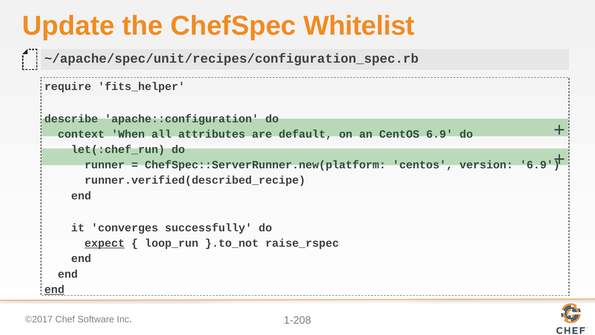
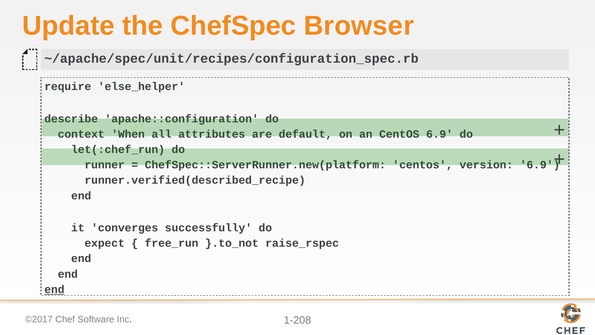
Whitelist: Whitelist -> Browser
fits_helper: fits_helper -> else_helper
expect underline: present -> none
loop_run: loop_run -> free_run
